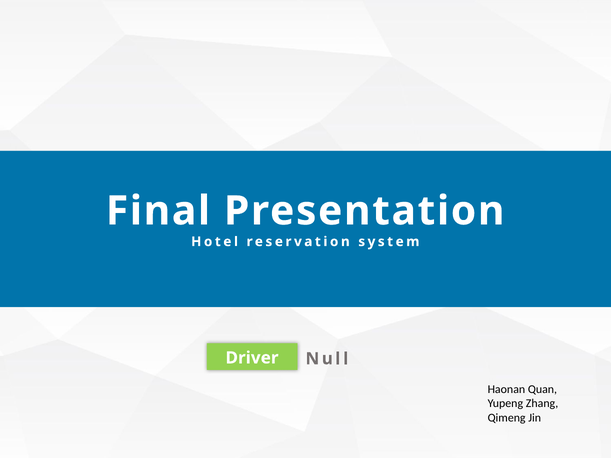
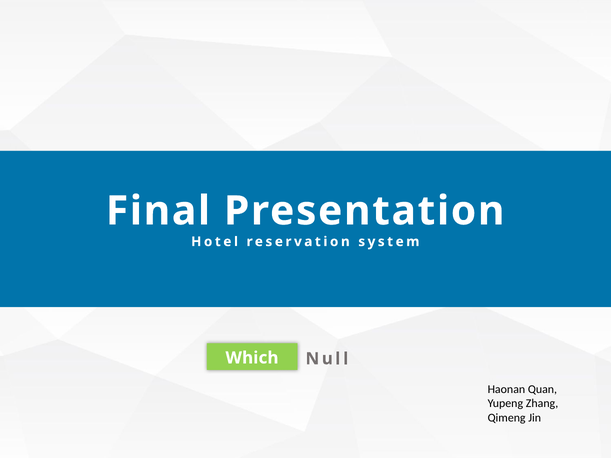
Driver: Driver -> Which
